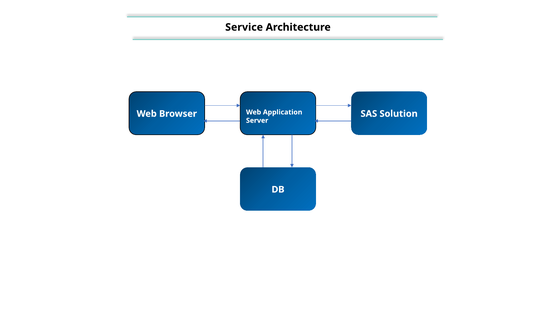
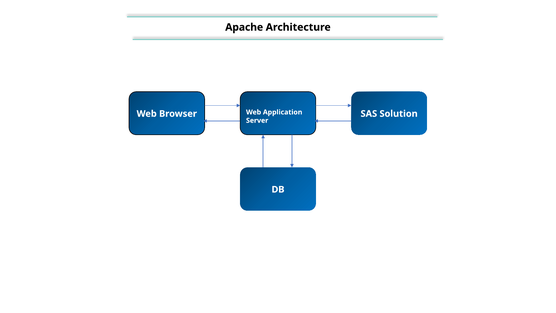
Service: Service -> Apache
